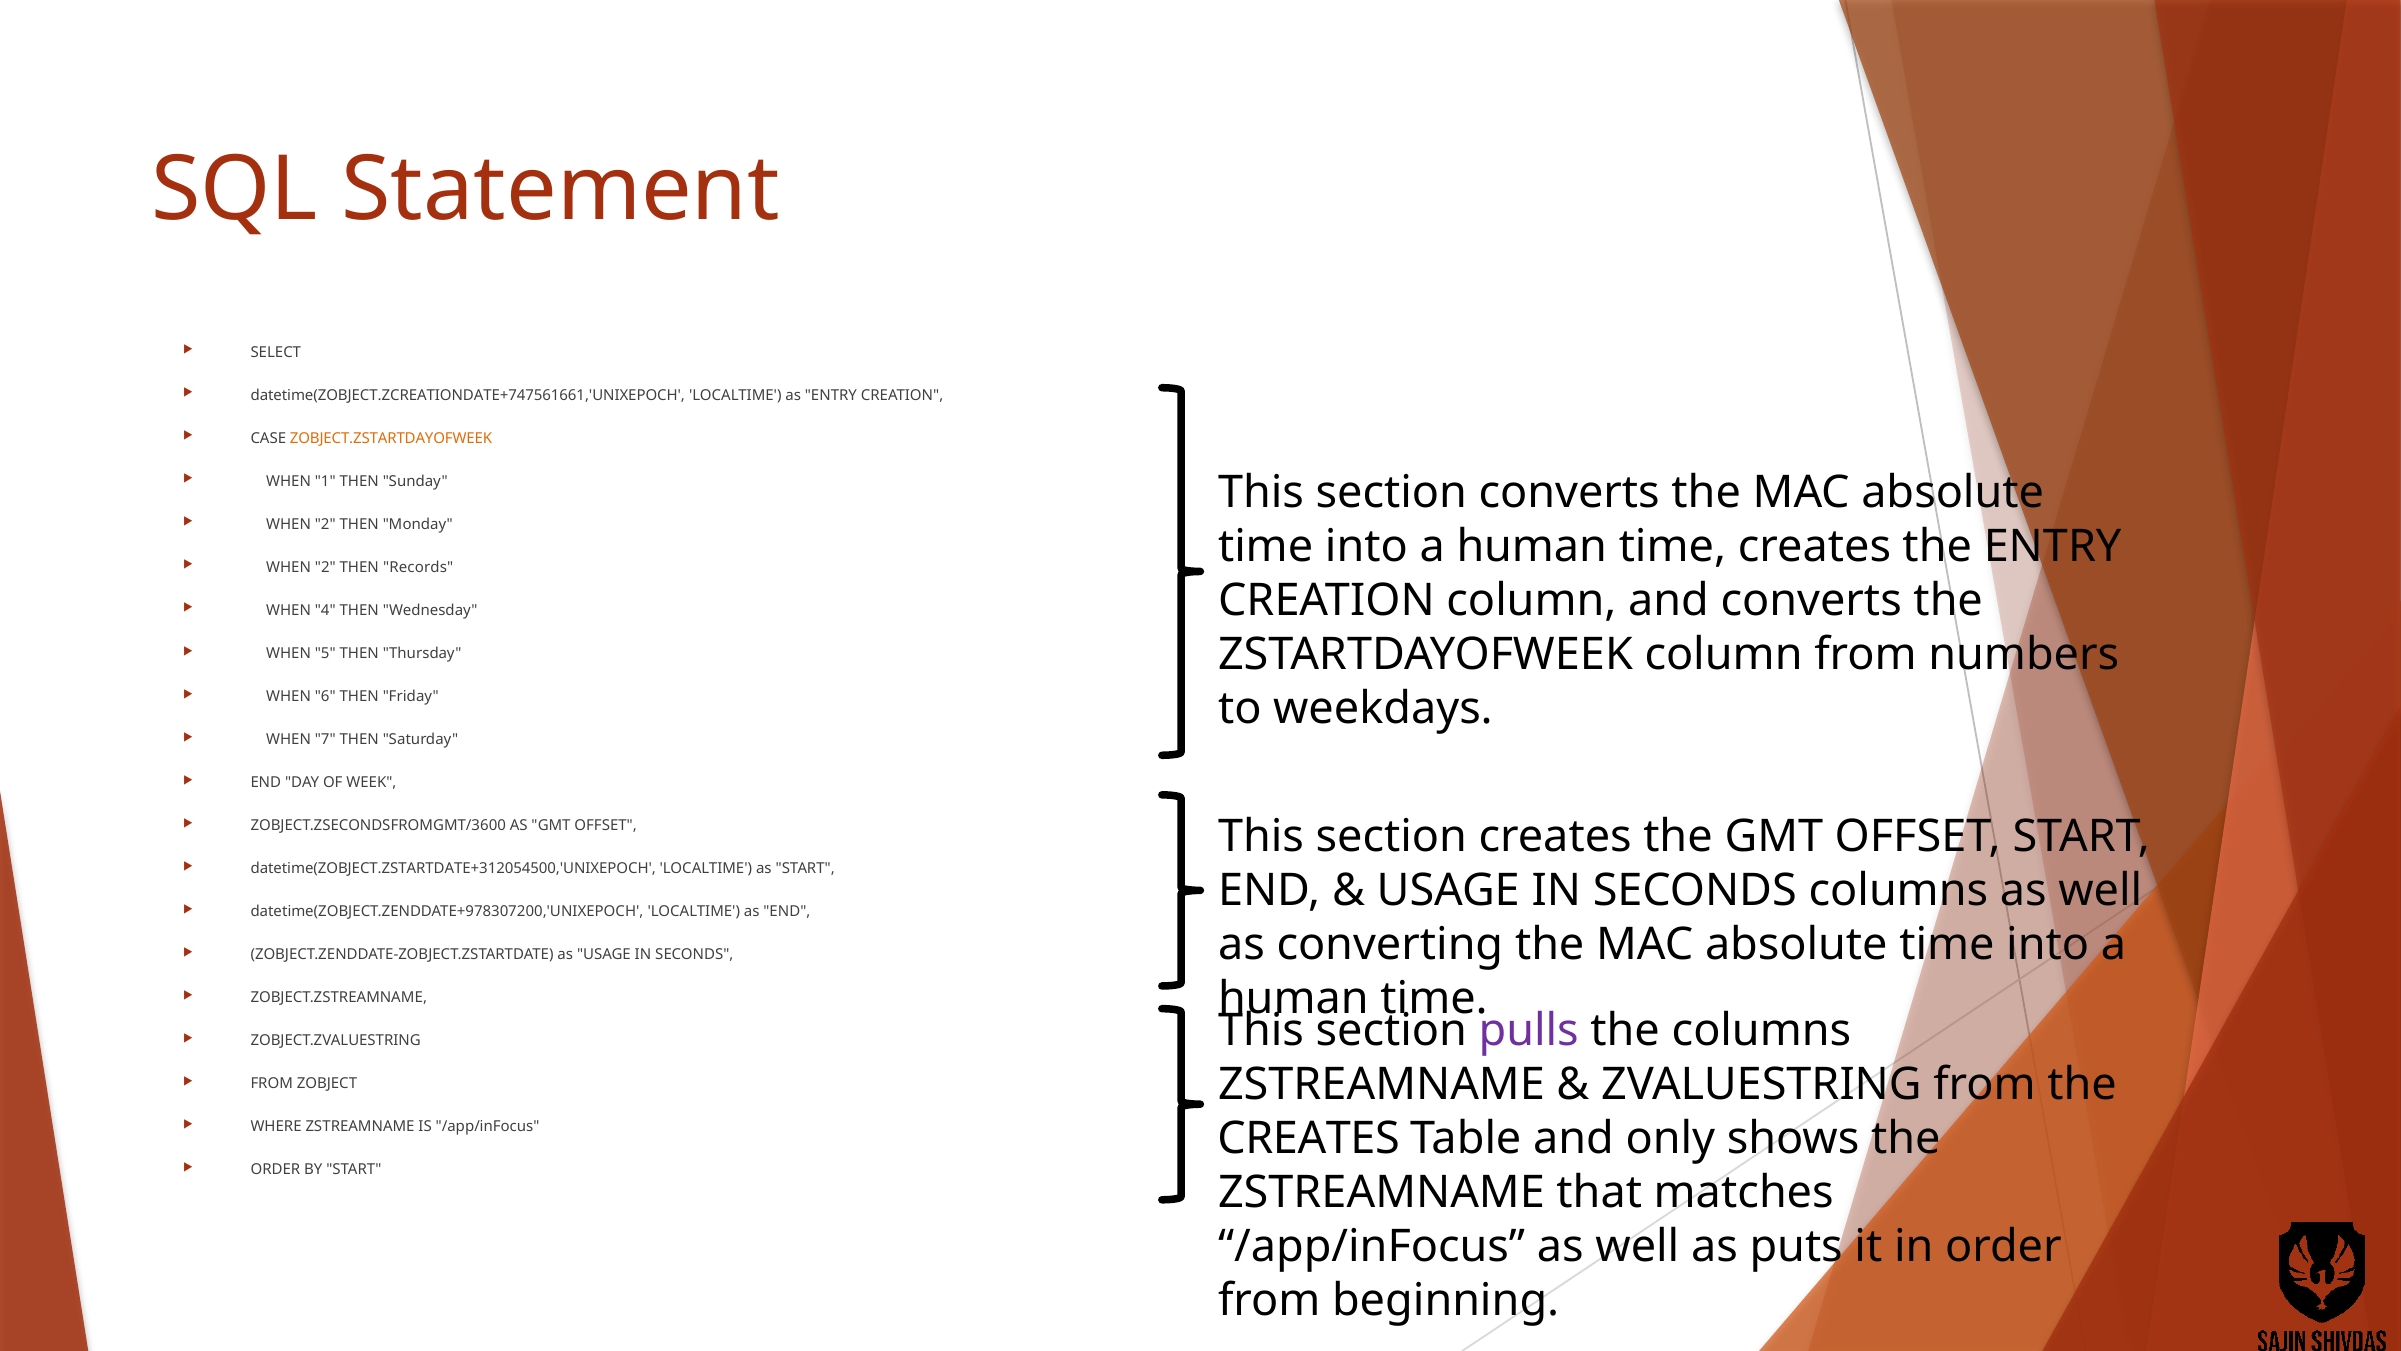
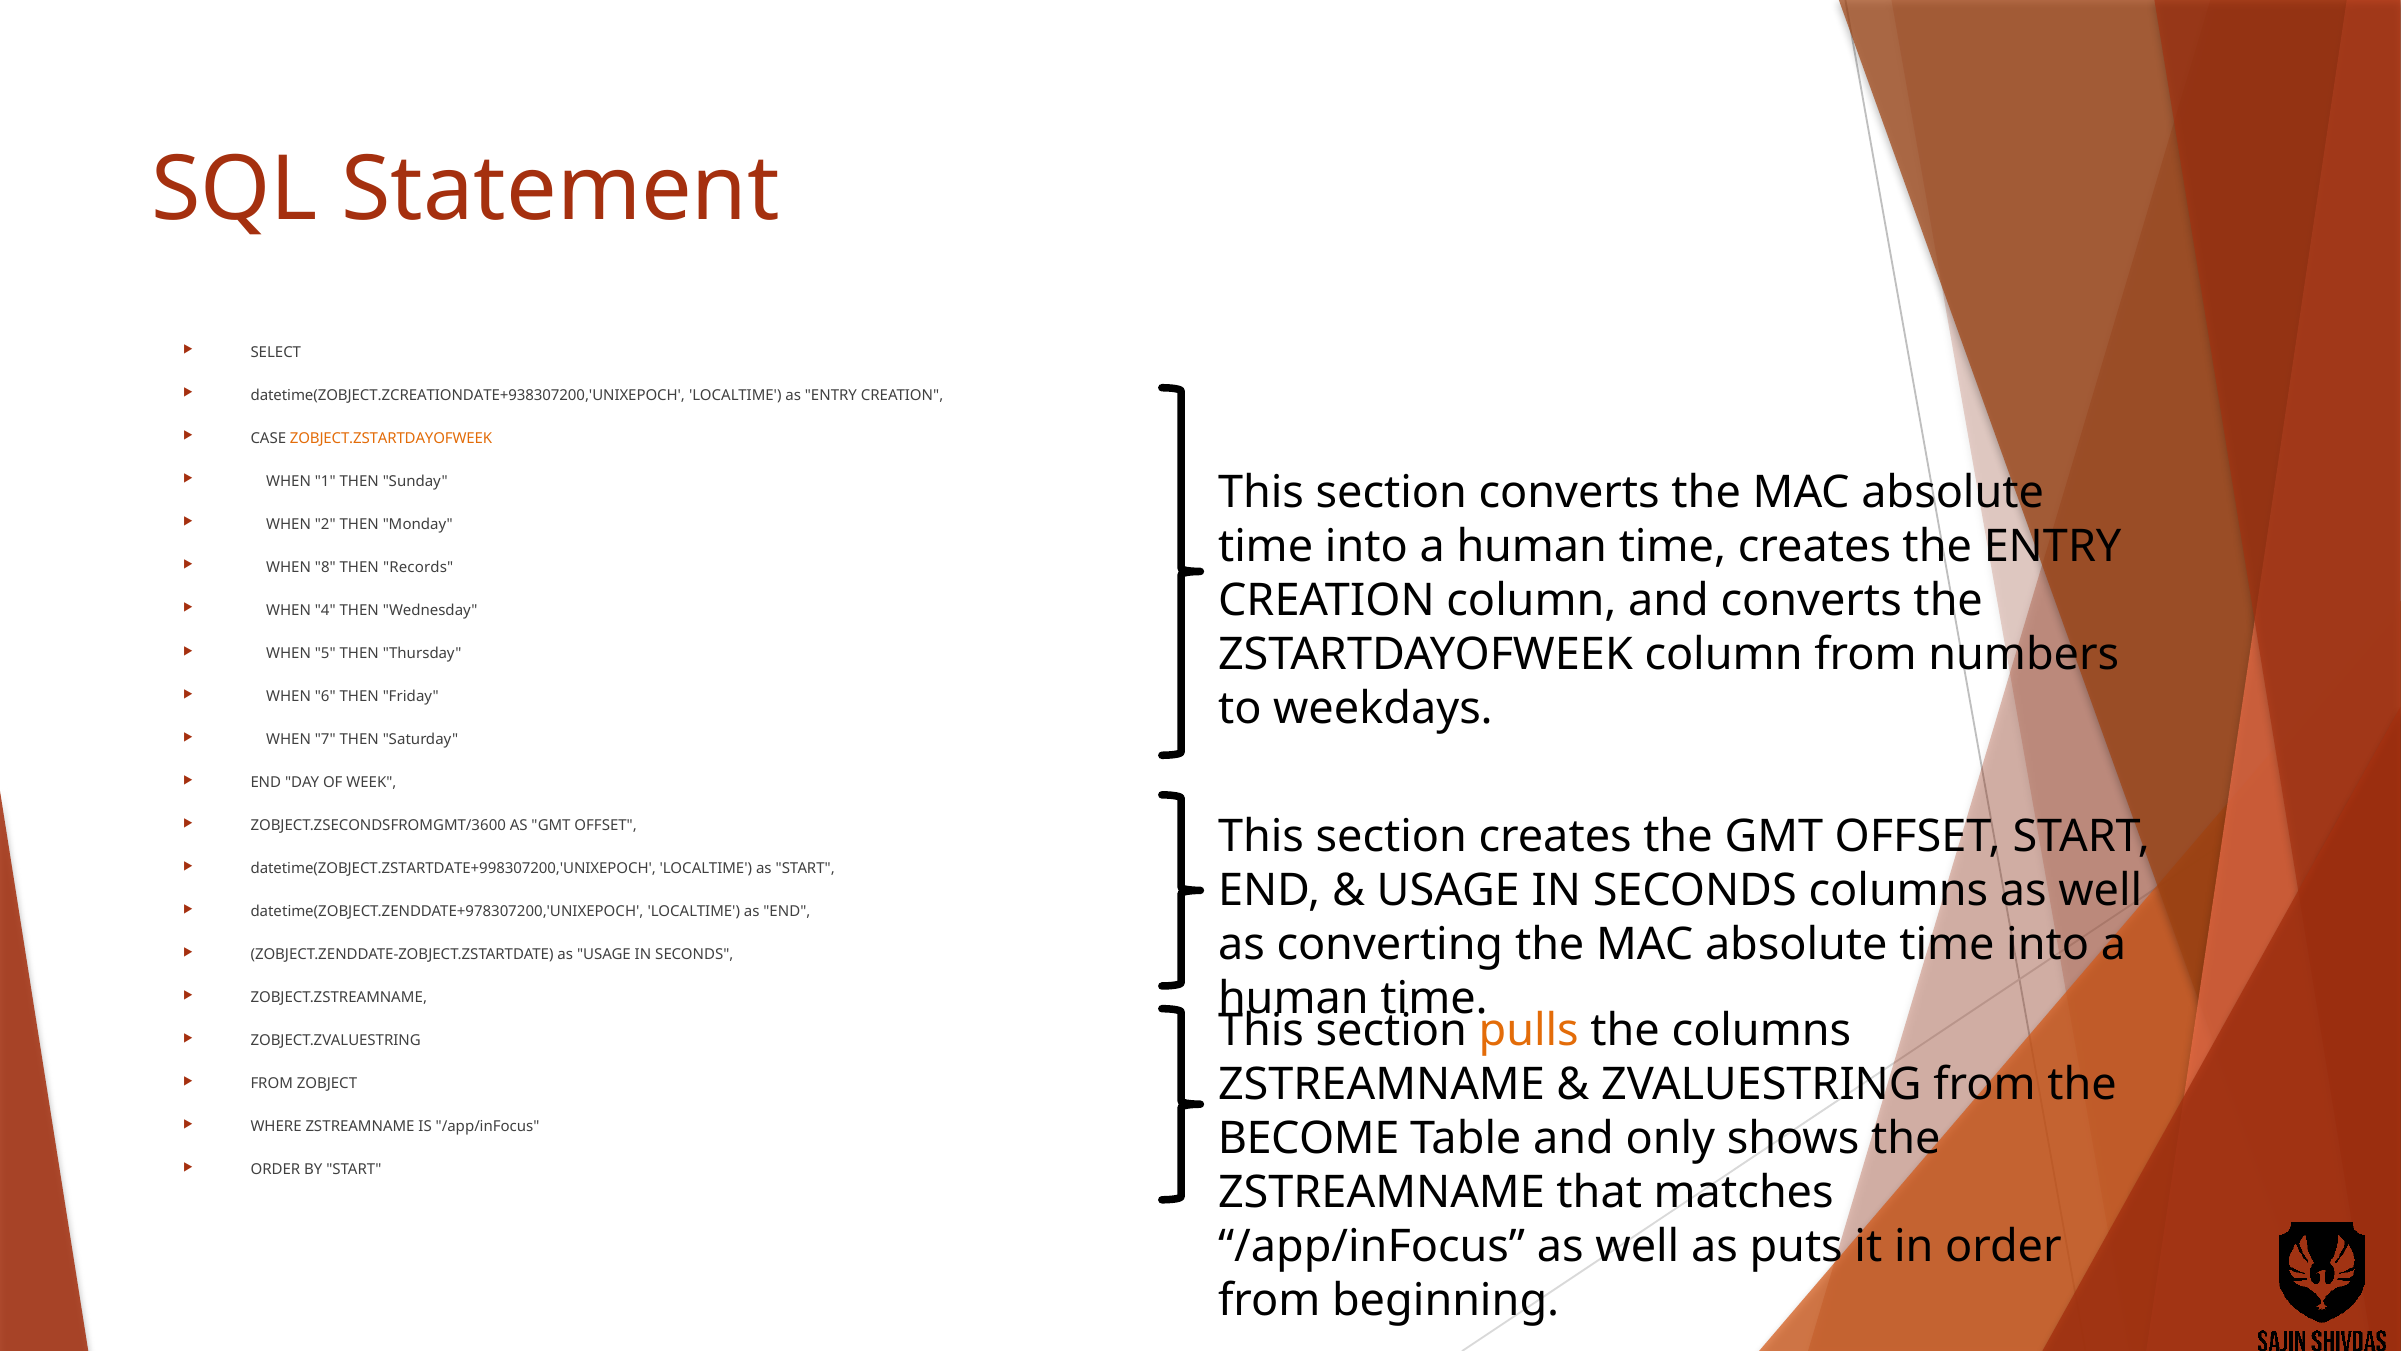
datetime(ZOBJECT.ZCREATIONDATE+747561661,'UNIXEPOCH: datetime(ZOBJECT.ZCREATIONDATE+747561661,'UNIXEPOCH -> datetime(ZOBJECT.ZCREATIONDATE+938307200,'UNIXEPOCH
2 at (325, 567): 2 -> 8
datetime(ZOBJECT.ZSTARTDATE+312054500,'UNIXEPOCH: datetime(ZOBJECT.ZSTARTDATE+312054500,'UNIXEPOCH -> datetime(ZOBJECT.ZSTARTDATE+998307200,'UNIXEPOCH
pulls colour: purple -> orange
CREATES at (1309, 1138): CREATES -> BECOME
